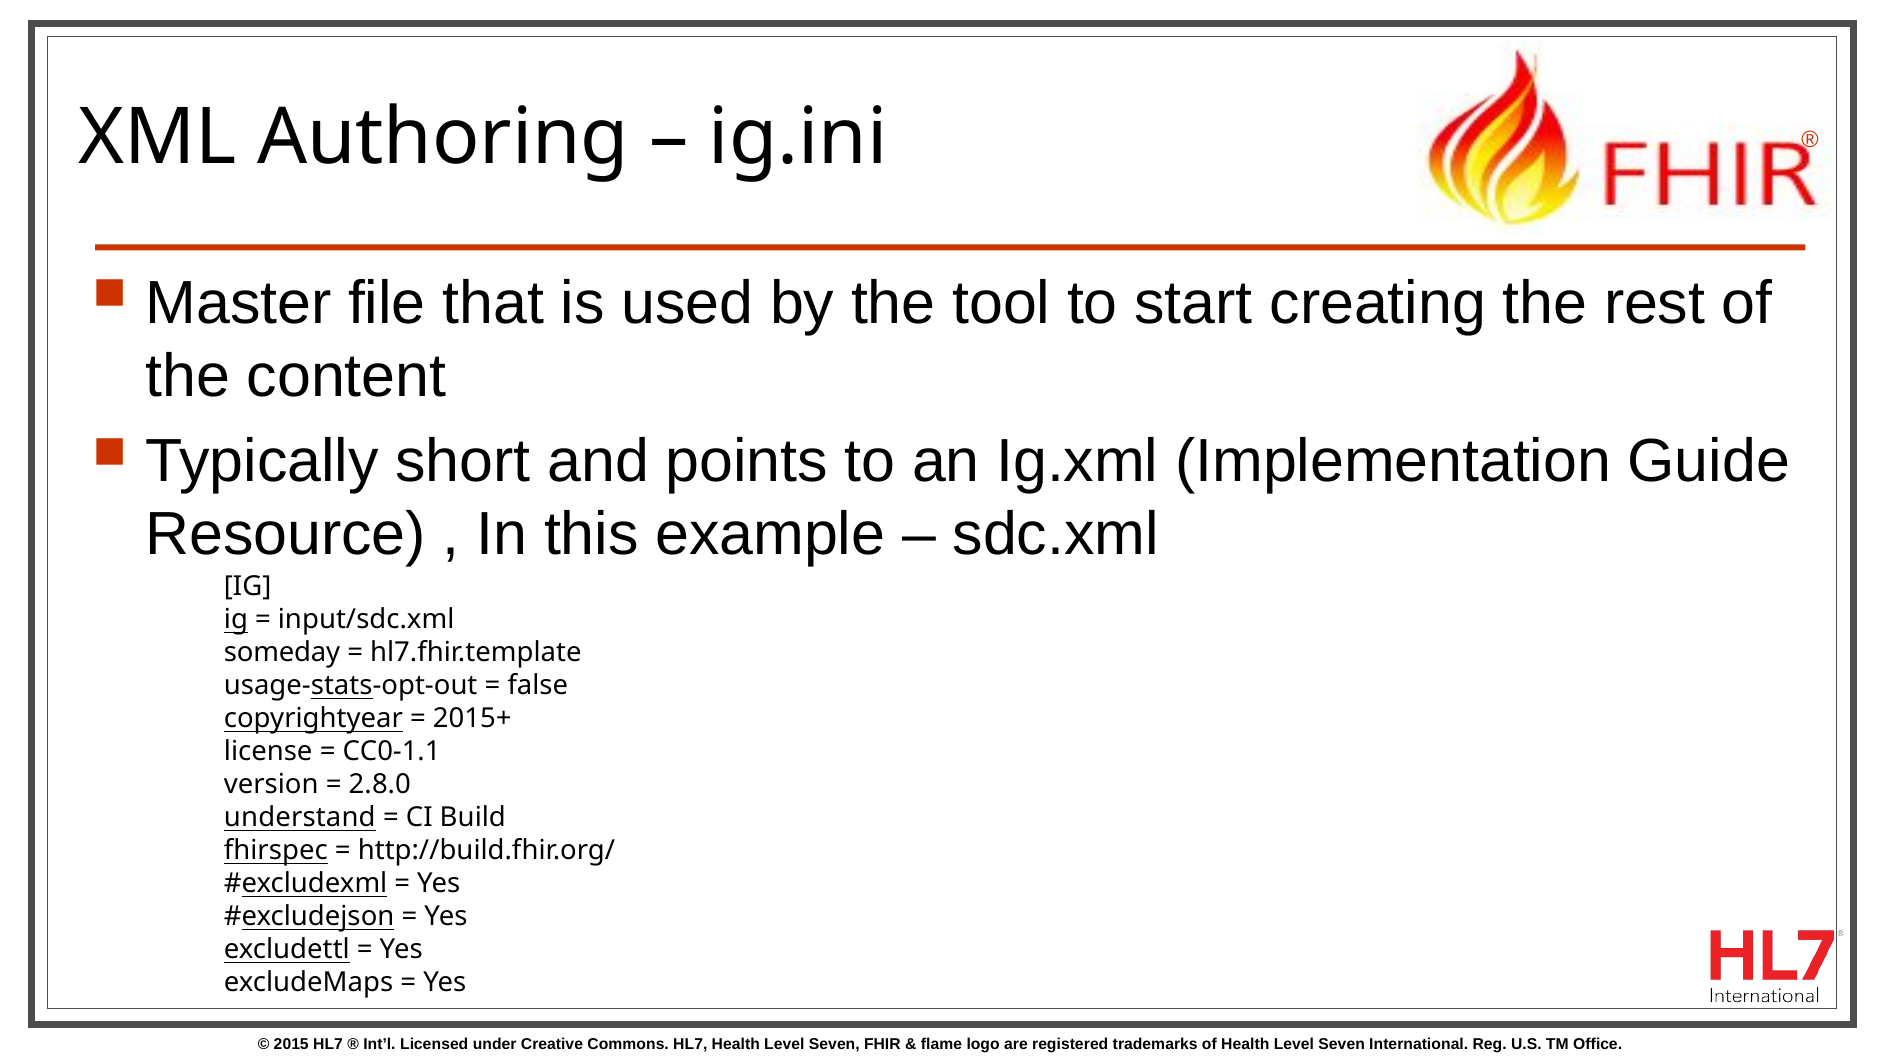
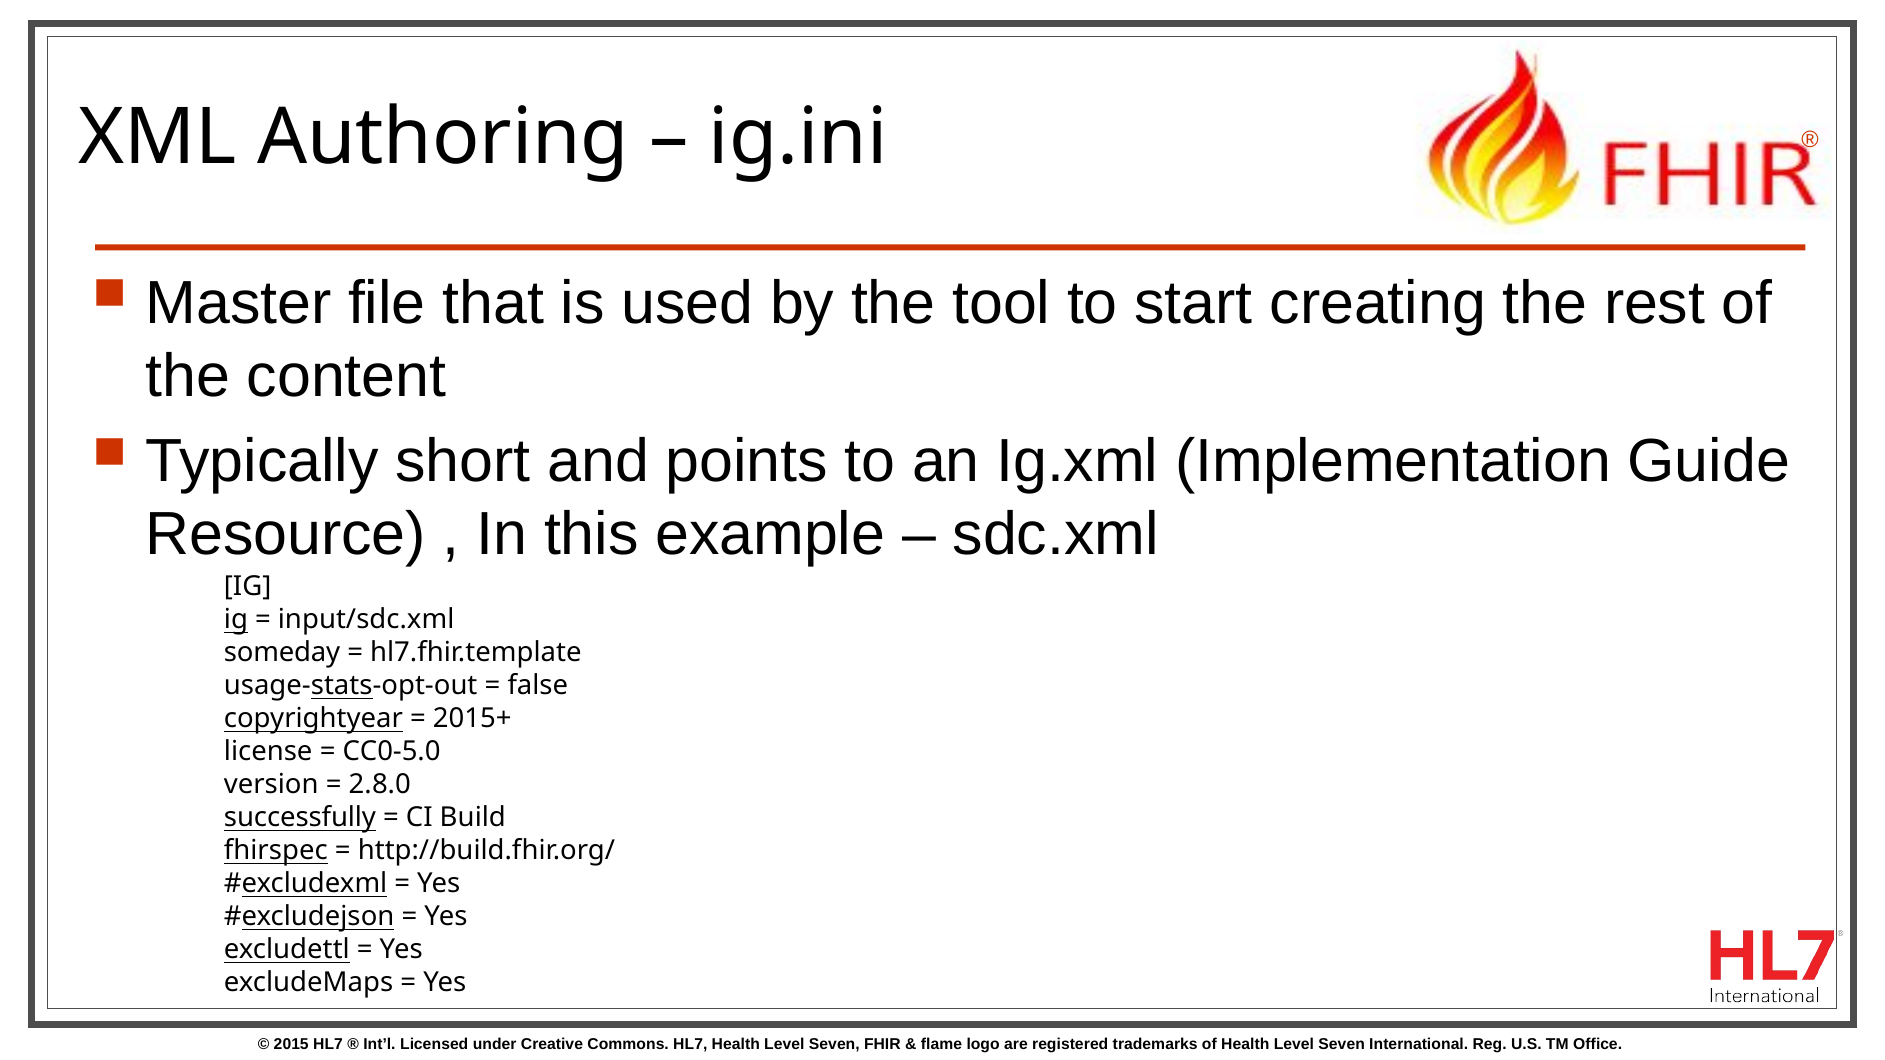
CC0-1.1: CC0-1.1 -> CC0-5.0
understand: understand -> successfully
